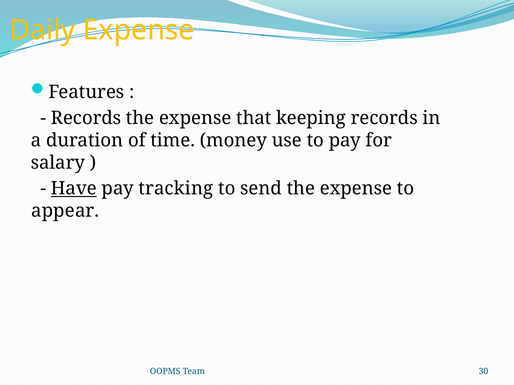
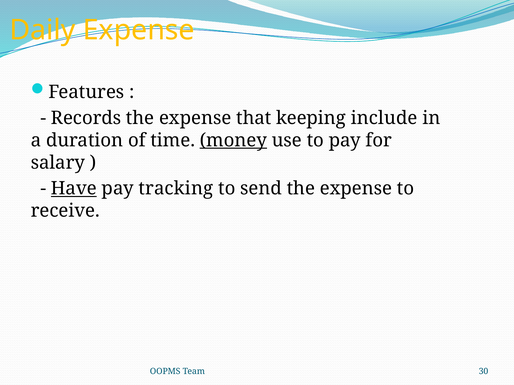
keeping records: records -> include
money underline: none -> present
appear: appear -> receive
